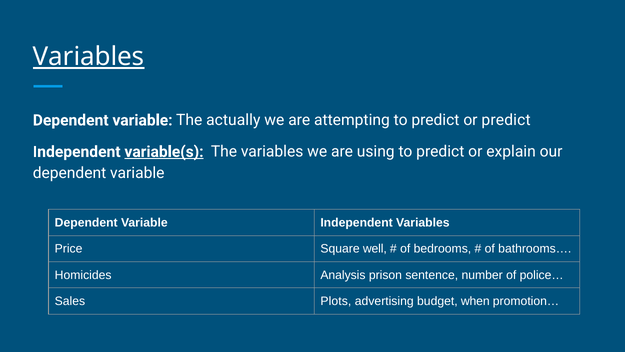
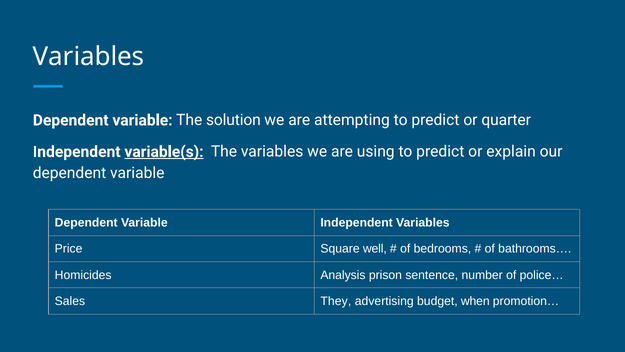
Variables at (89, 57) underline: present -> none
actually: actually -> solution
or predict: predict -> quarter
Plots: Plots -> They
